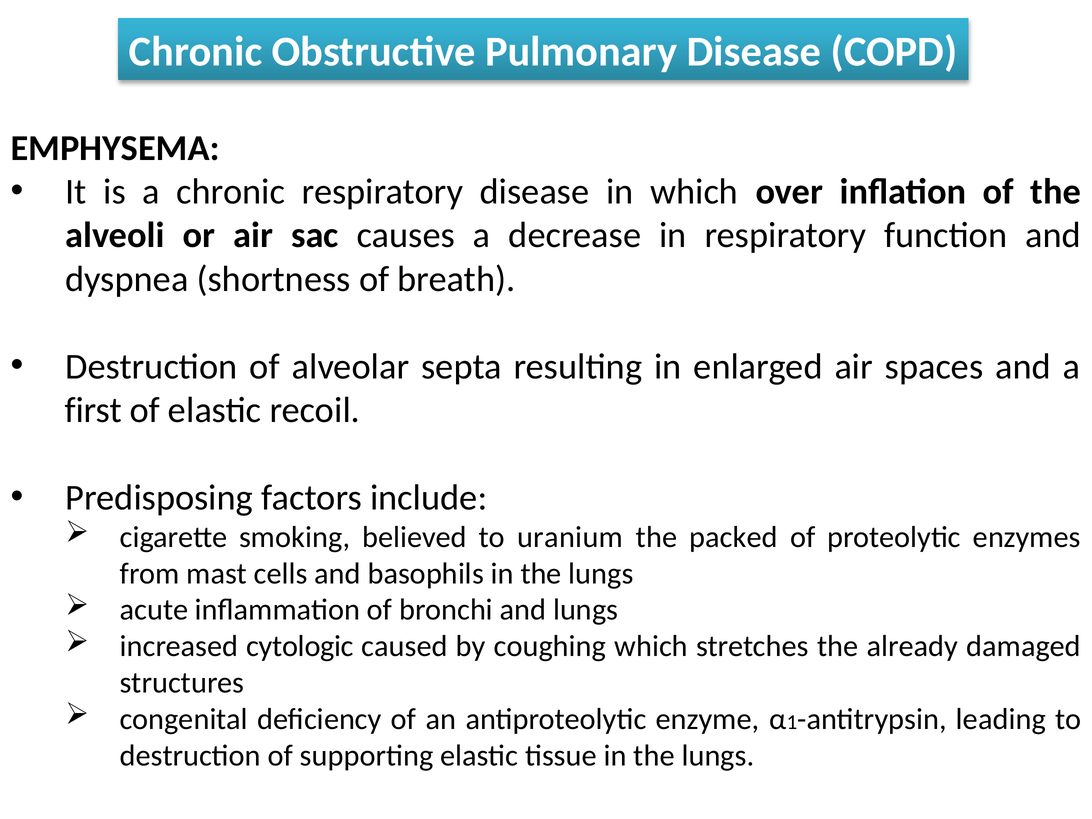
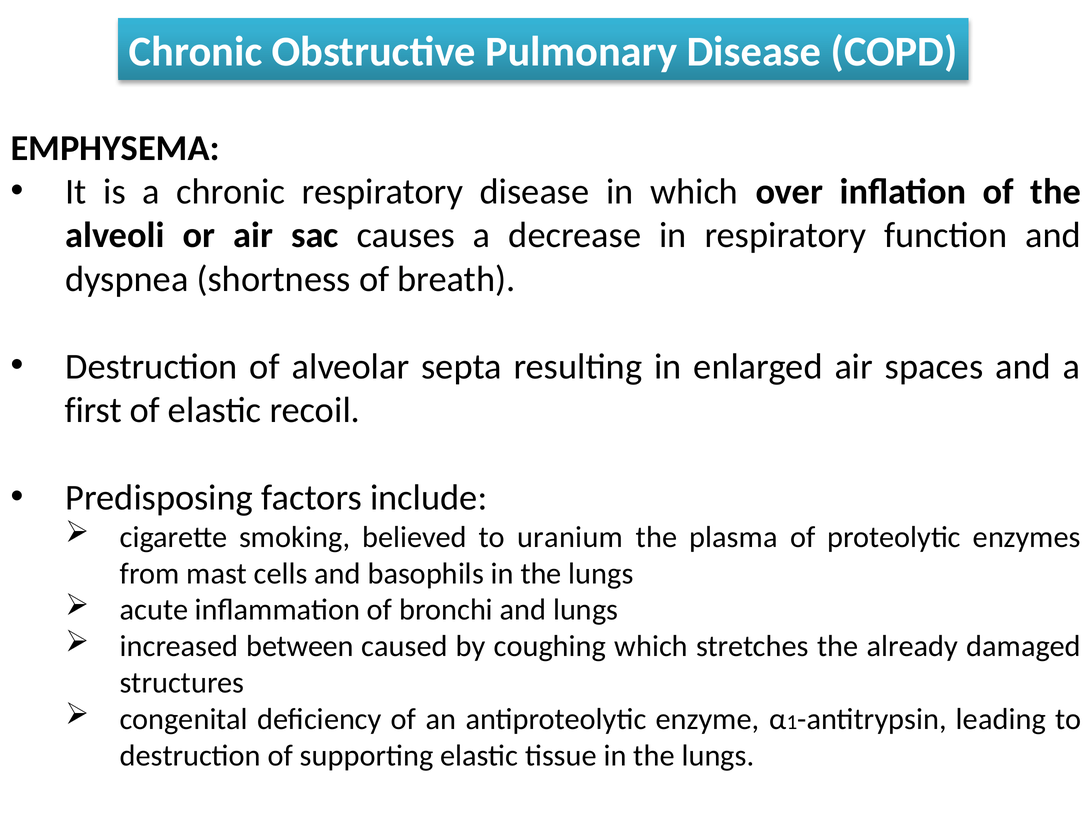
packed: packed -> plasma
cytologic: cytologic -> between
